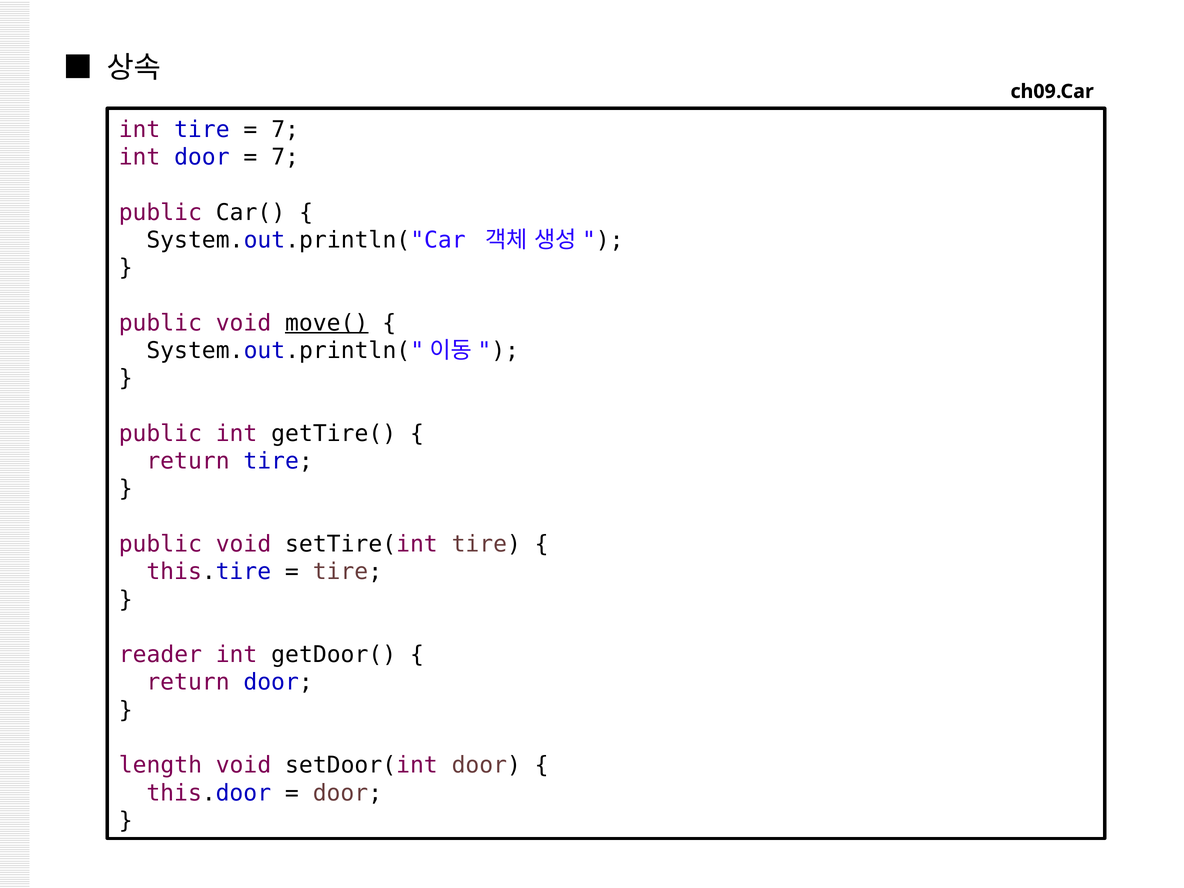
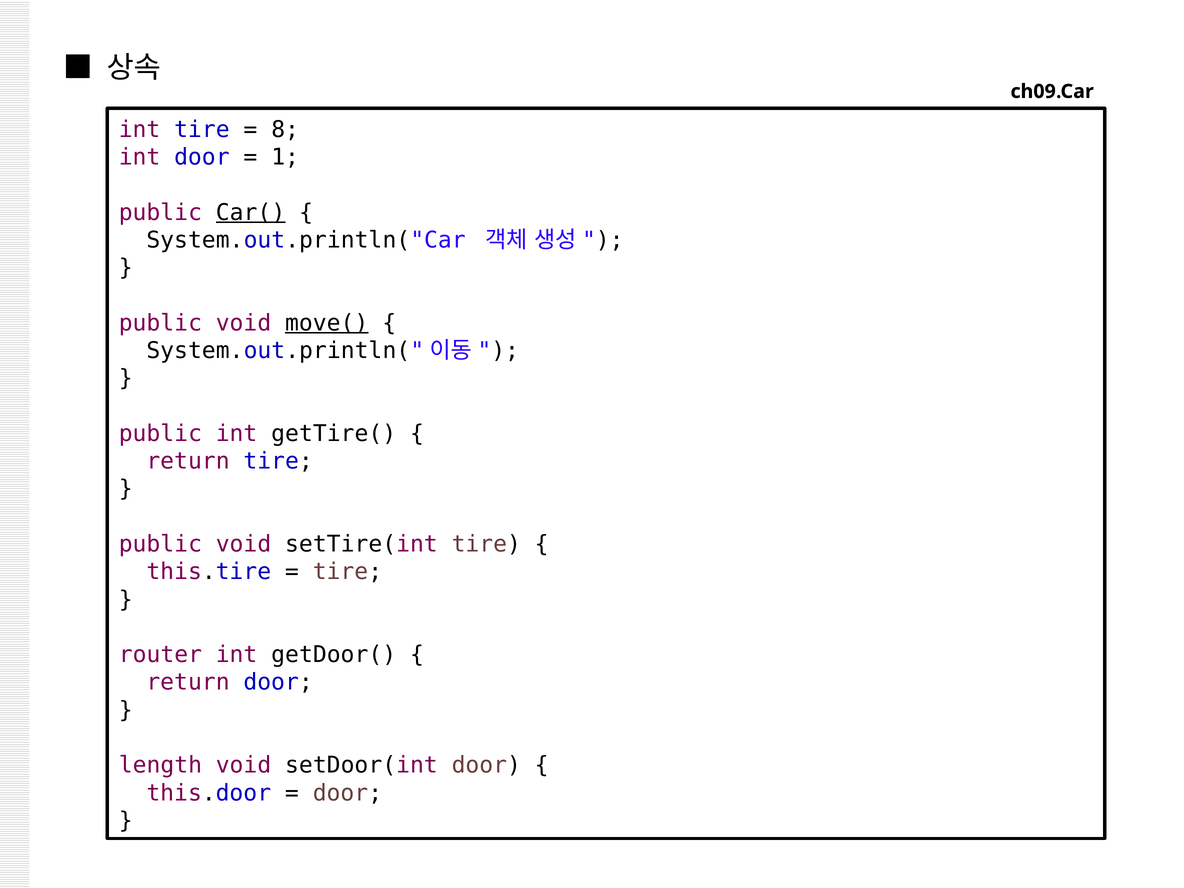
7 at (285, 130): 7 -> 8
7 at (285, 157): 7 -> 1
Car( underline: none -> present
reader: reader -> router
